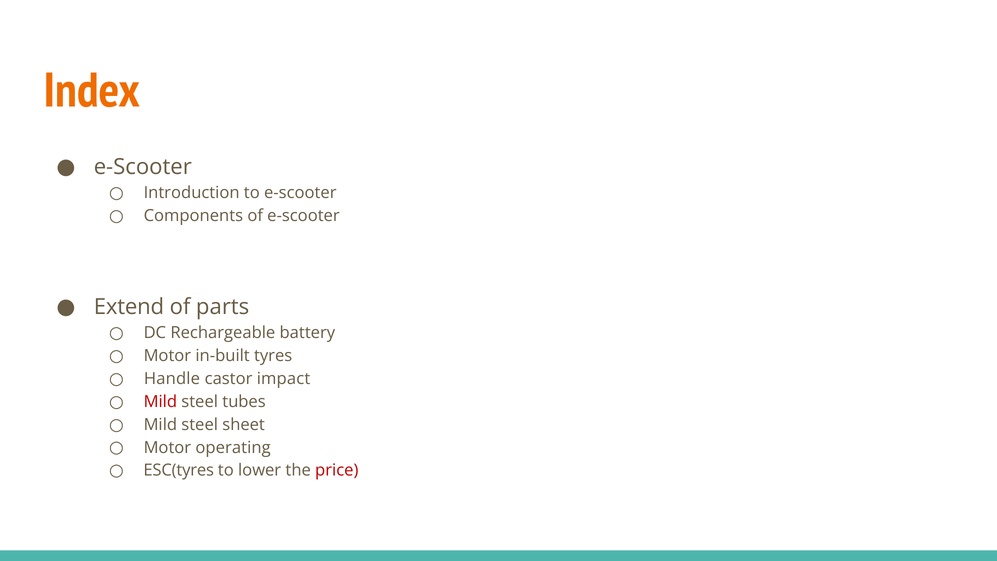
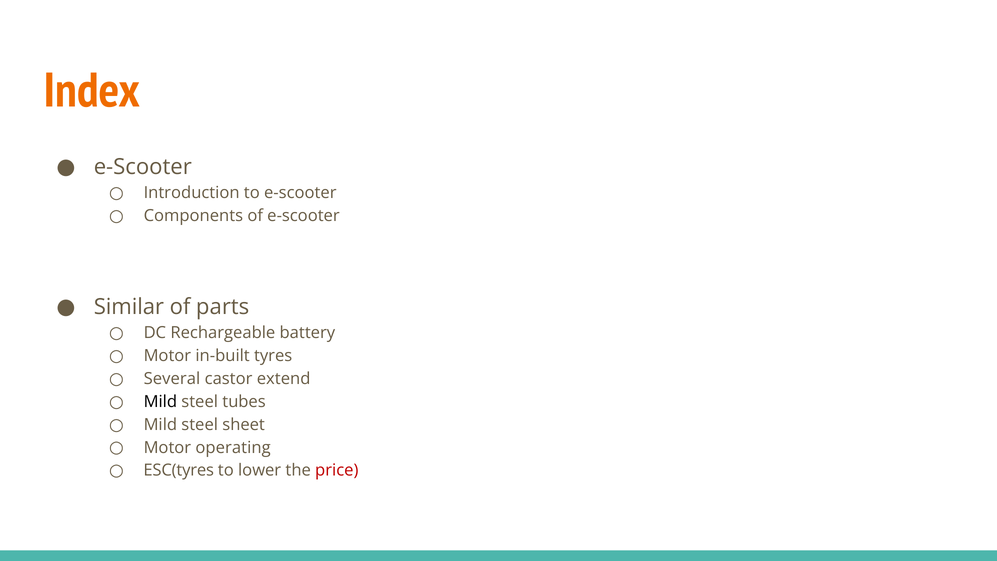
Extend: Extend -> Similar
Handle: Handle -> Several
impact: impact -> extend
Mild at (160, 402) colour: red -> black
